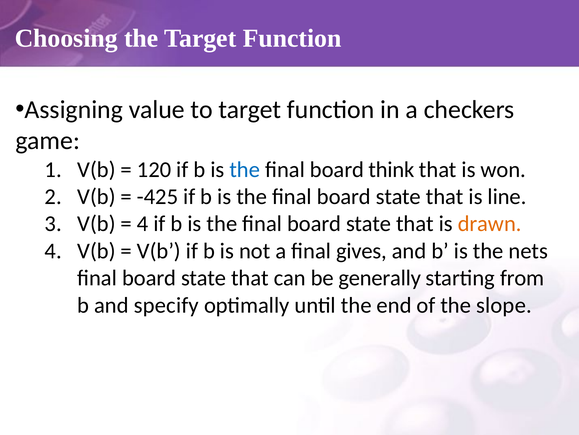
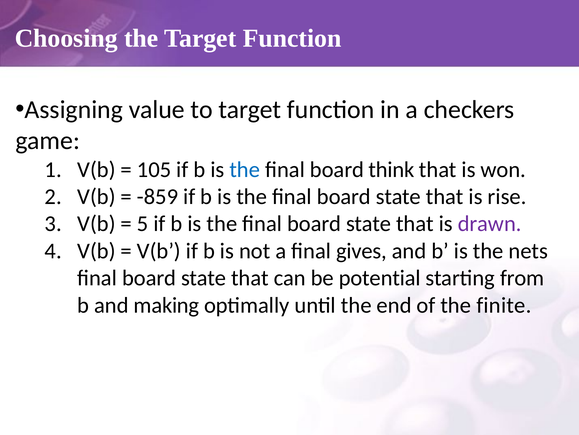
120: 120 -> 105
-425: -425 -> -859
line: line -> rise
4 at (143, 224): 4 -> 5
drawn colour: orange -> purple
generally: generally -> potential
specify: specify -> making
slope: slope -> finite
